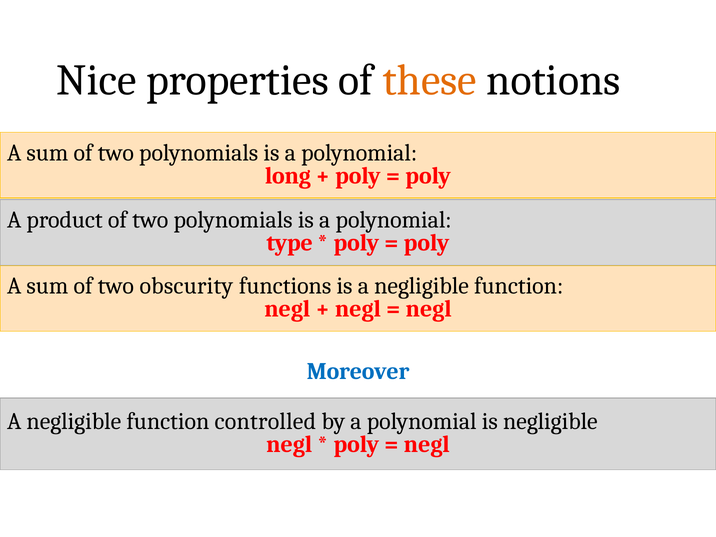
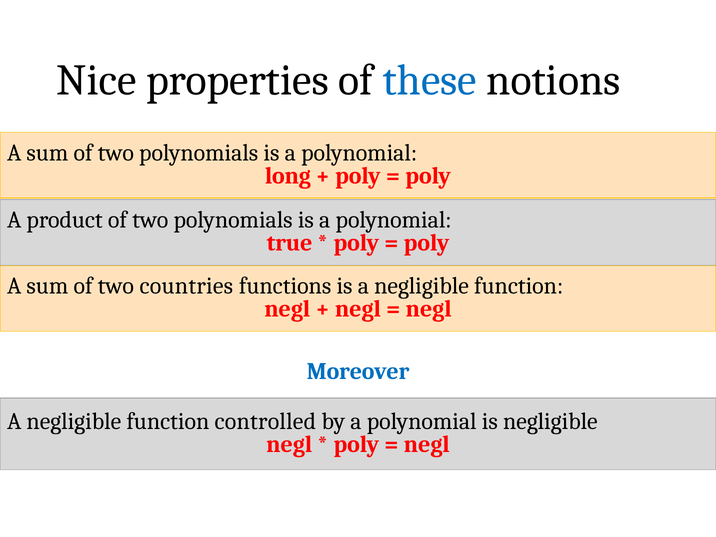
these colour: orange -> blue
type: type -> true
obscurity: obscurity -> countries
